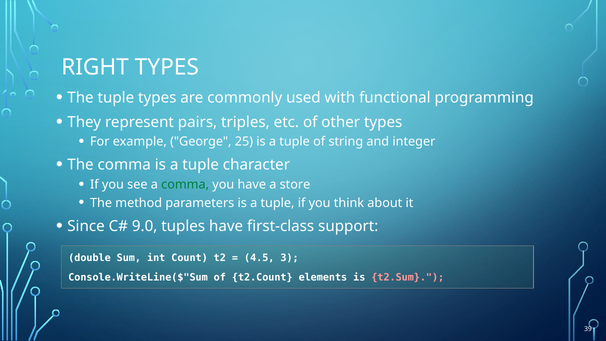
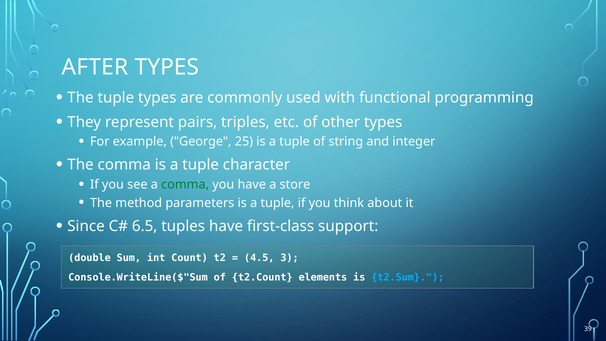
RIGHT: RIGHT -> AFTER
9.0: 9.0 -> 6.5
t2.Sum colour: pink -> light blue
